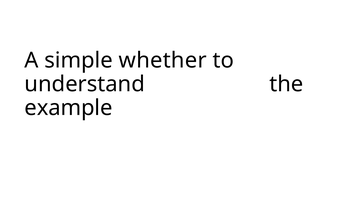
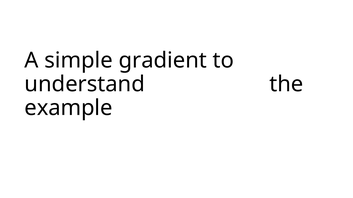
whether: whether -> gradient
